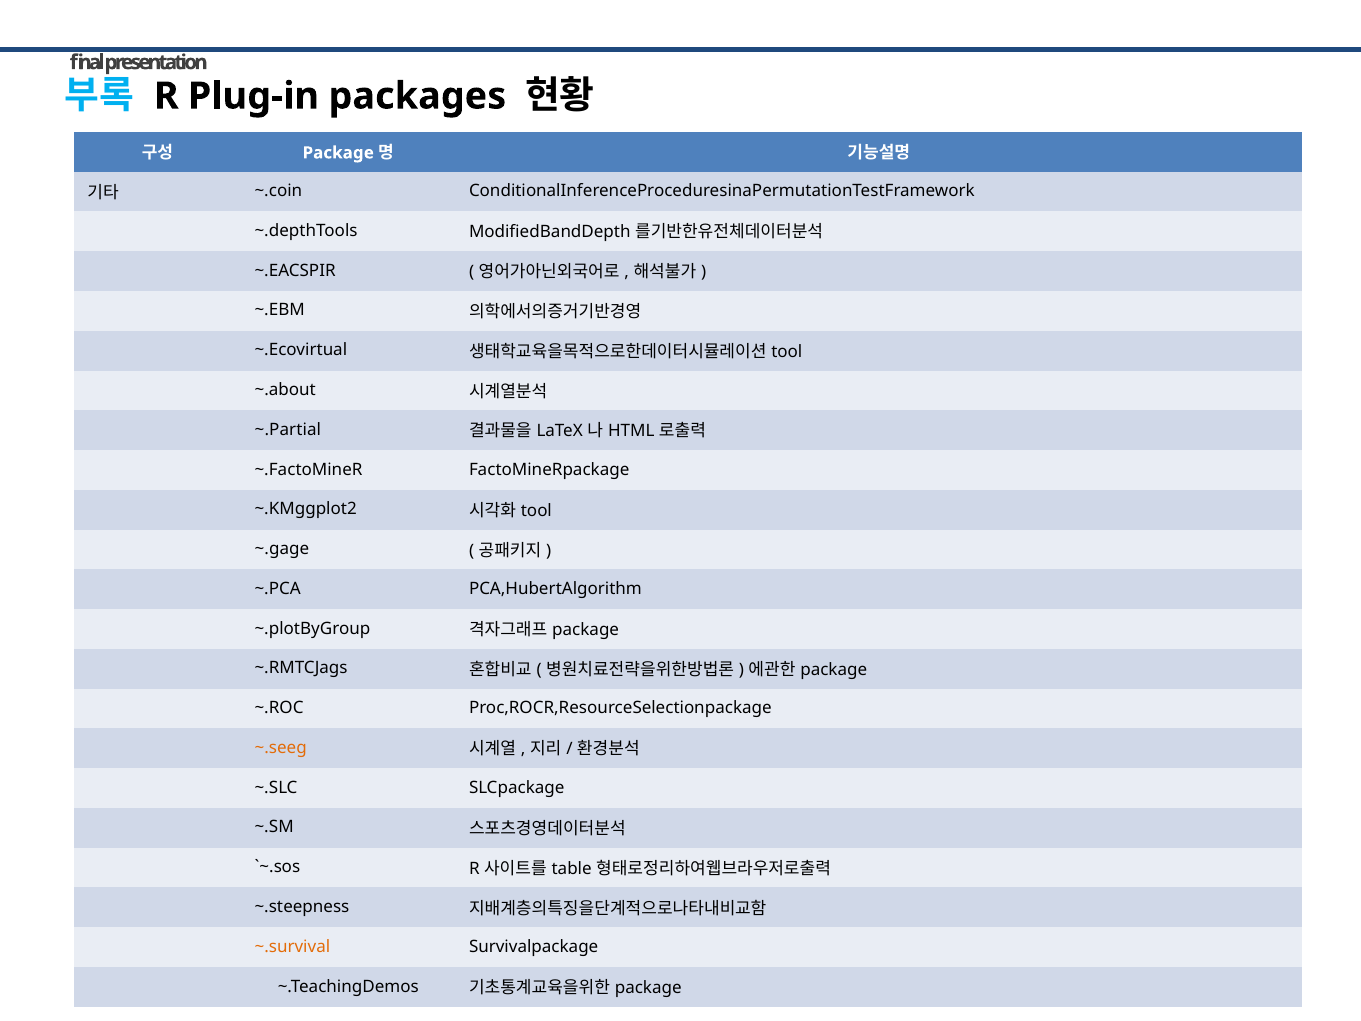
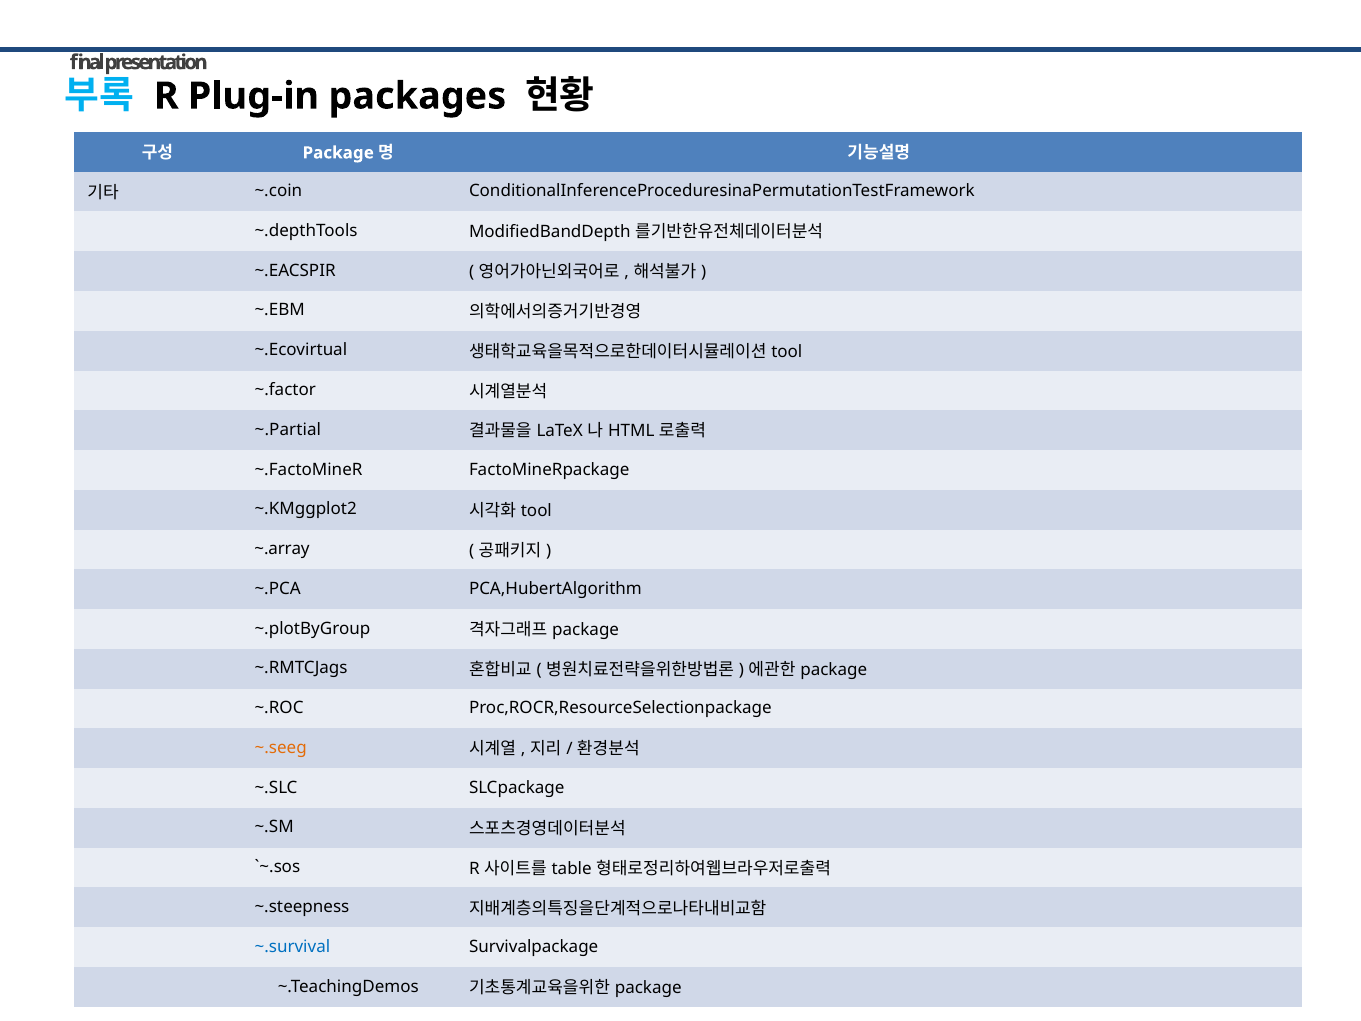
~.about: ~.about -> ~.factor
~.gage: ~.gage -> ~.array
~.survival colour: orange -> blue
